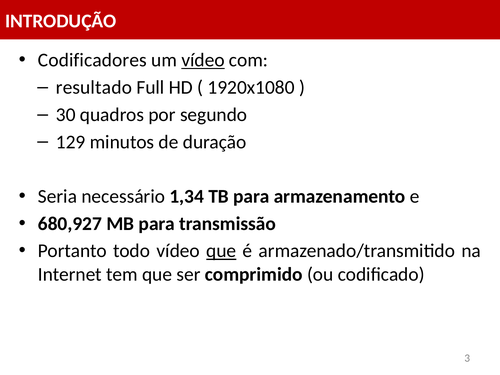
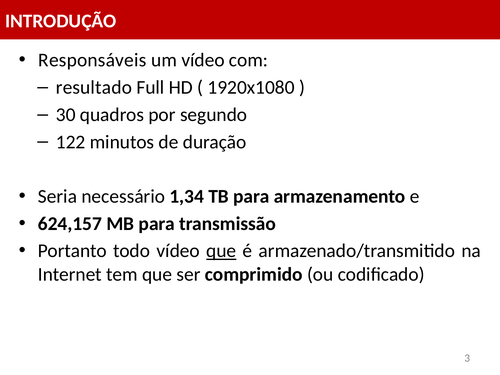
Codificadores: Codificadores -> Responsáveis
vídeo at (203, 60) underline: present -> none
129: 129 -> 122
680,927: 680,927 -> 624,157
